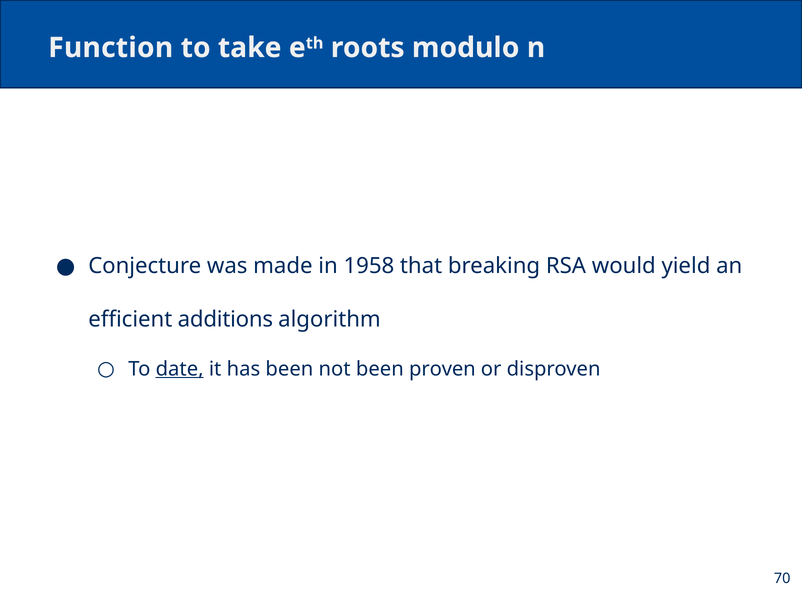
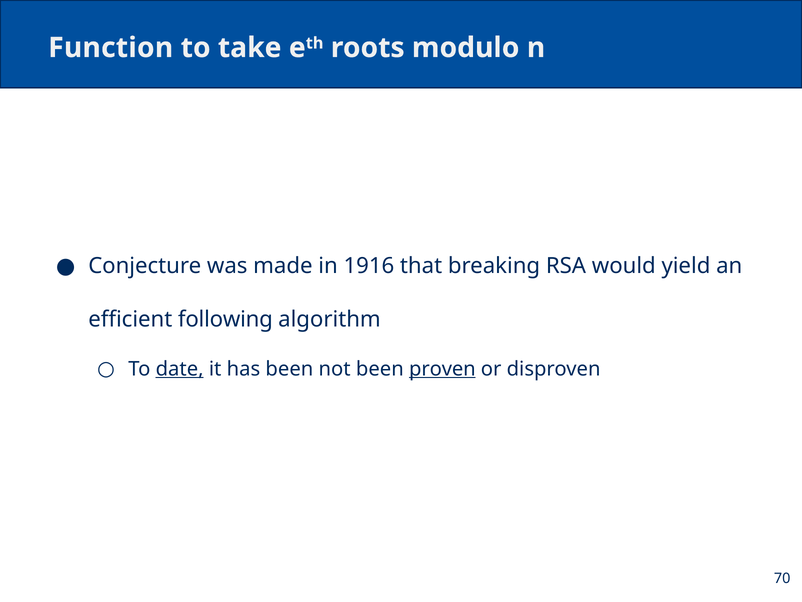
1958: 1958 -> 1916
additions: additions -> following
proven underline: none -> present
